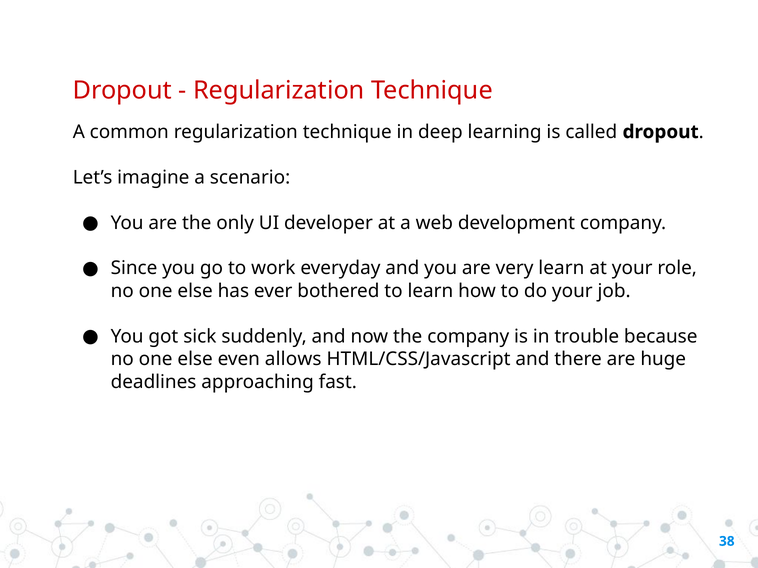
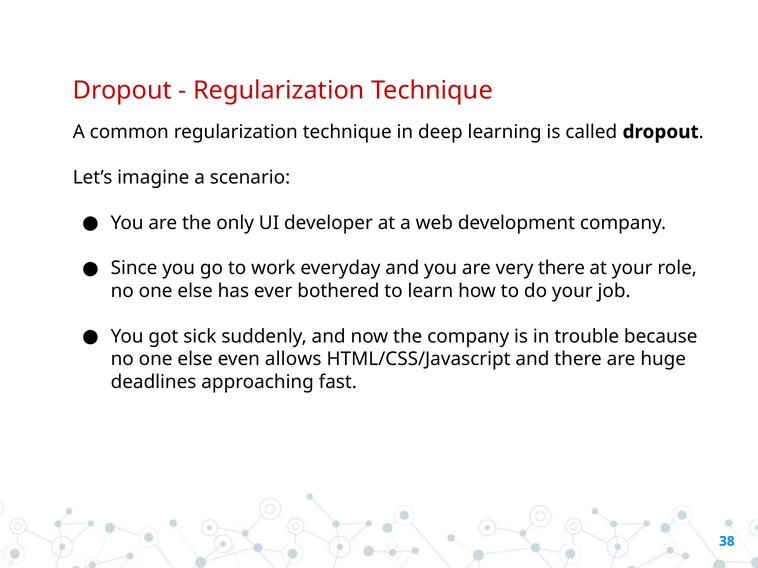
very learn: learn -> there
